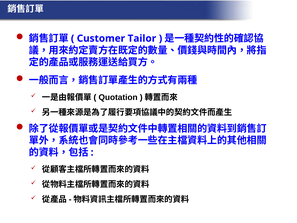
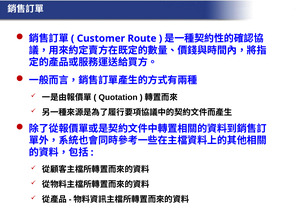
Tailor: Tailor -> Route
